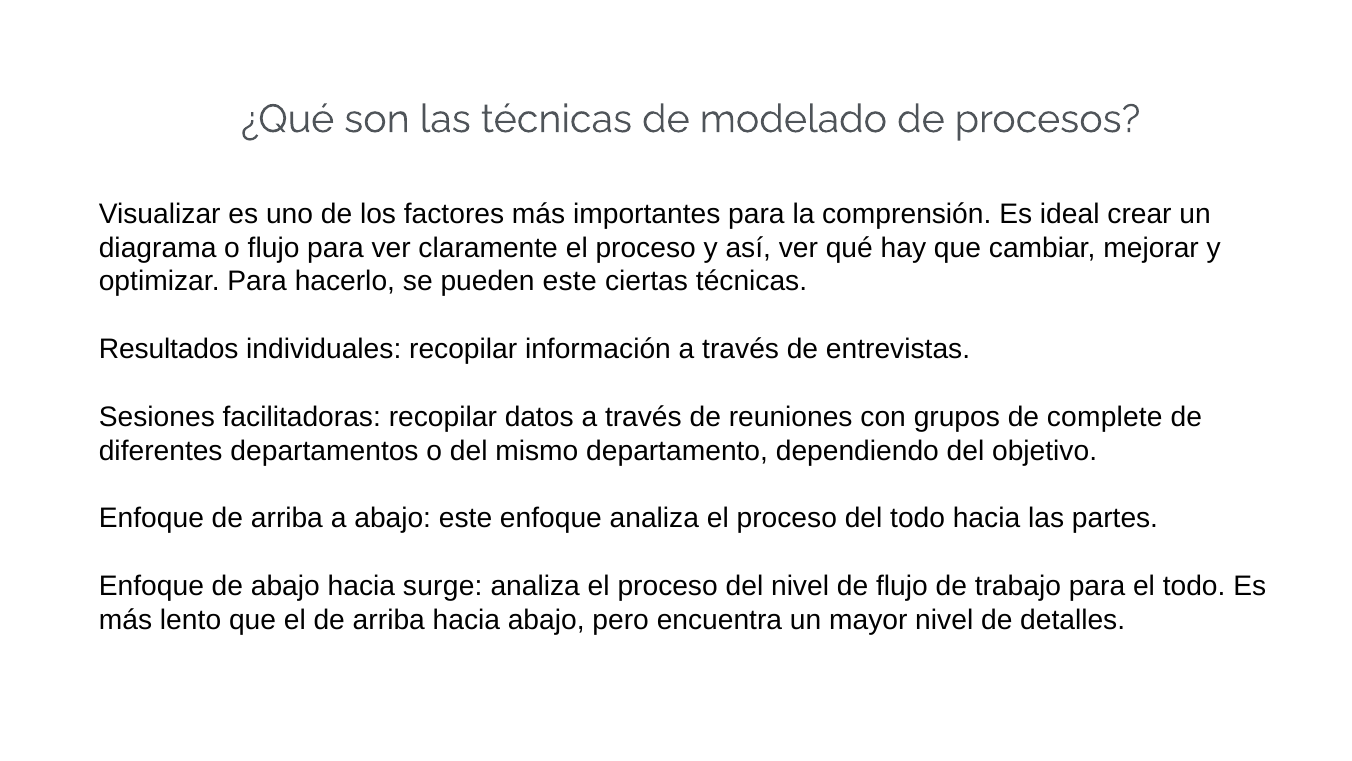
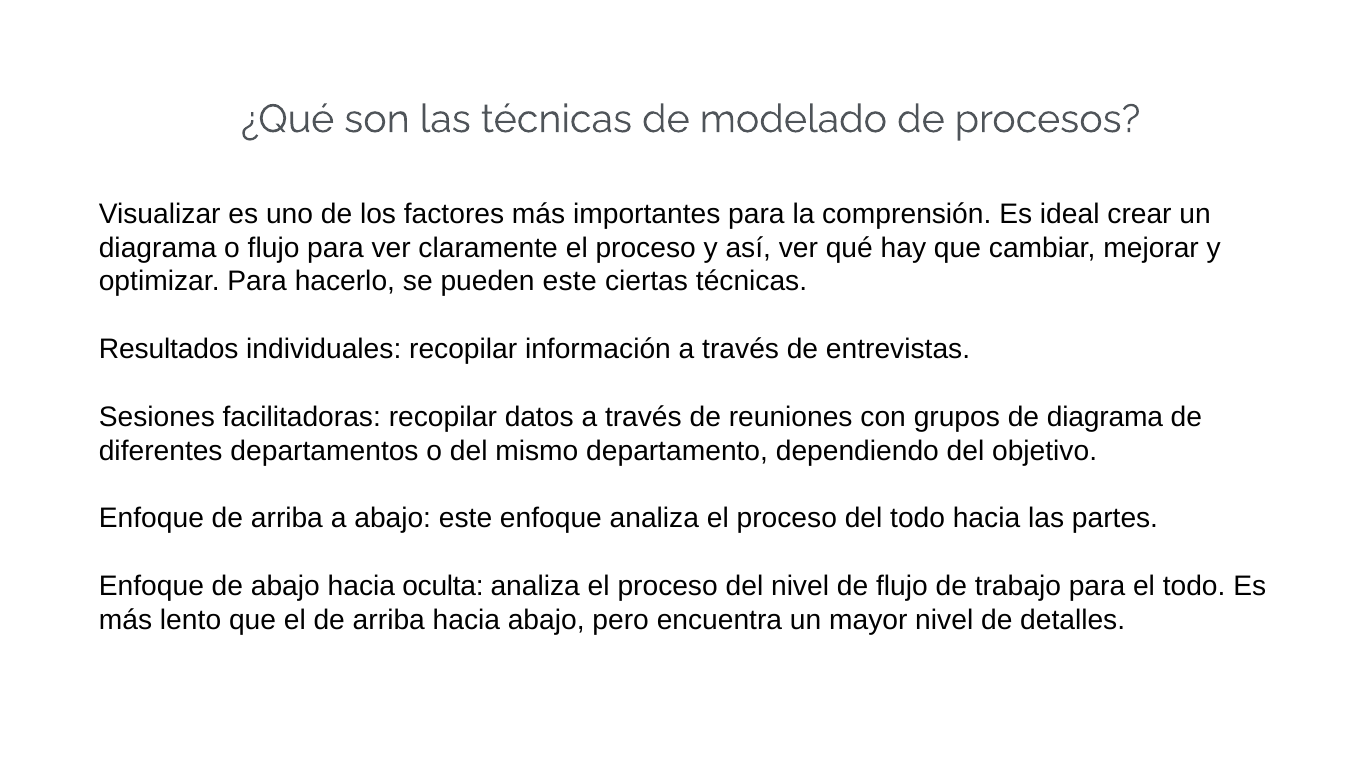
de complete: complete -> diagrama
surge: surge -> oculta
